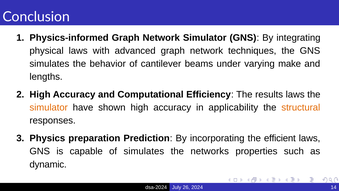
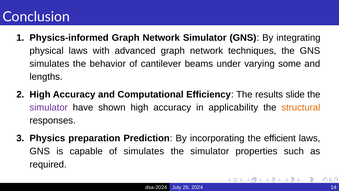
make: make -> some
results laws: laws -> slide
simulator at (49, 107) colour: orange -> purple
networks at (210, 151): networks -> simulator
dynamic: dynamic -> required
